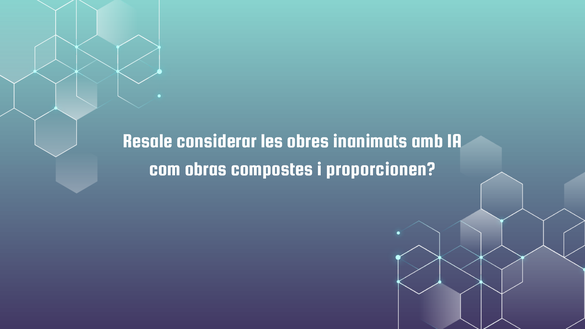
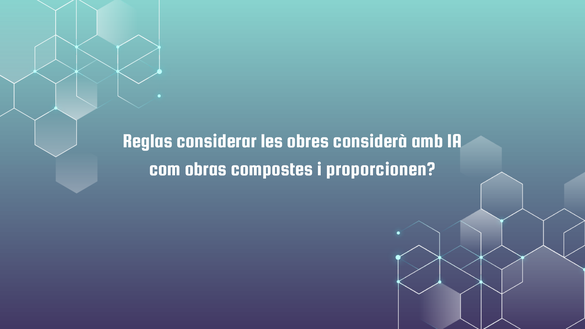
Resale: Resale -> Reglas
inanimats: inanimats -> considerà
